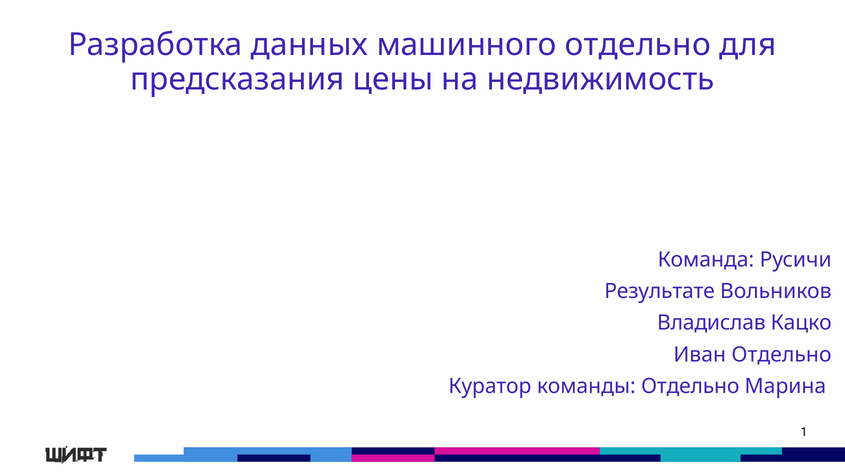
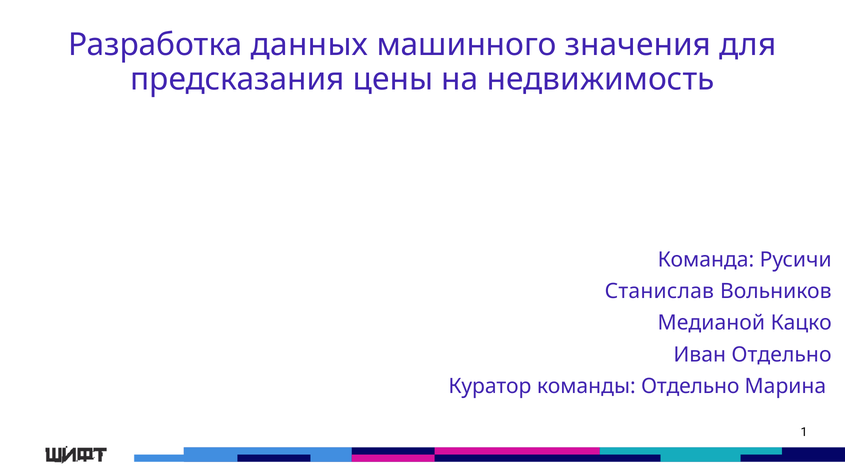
машинного отдельно: отдельно -> значения
Результате: Результате -> Станислав
Владислав: Владислав -> Медианой
